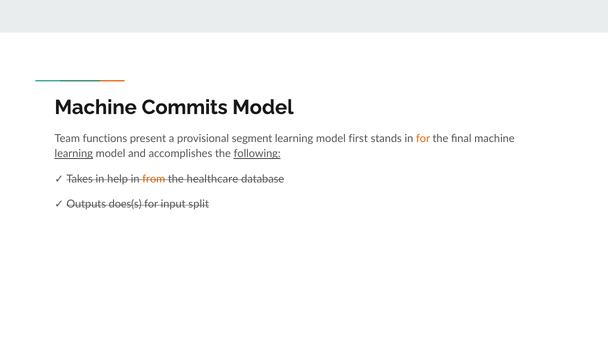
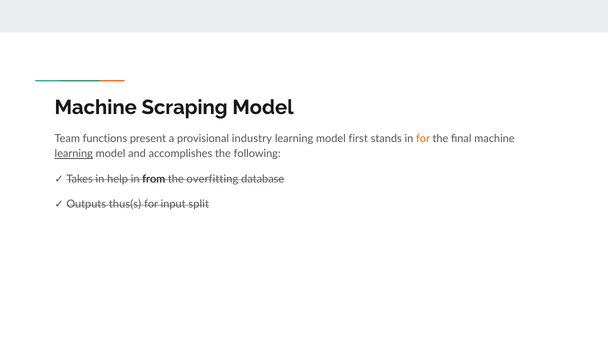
Commits: Commits -> Scraping
segment: segment -> industry
following underline: present -> none
from colour: orange -> black
healthcare: healthcare -> overfitting
does(s: does(s -> thus(s
